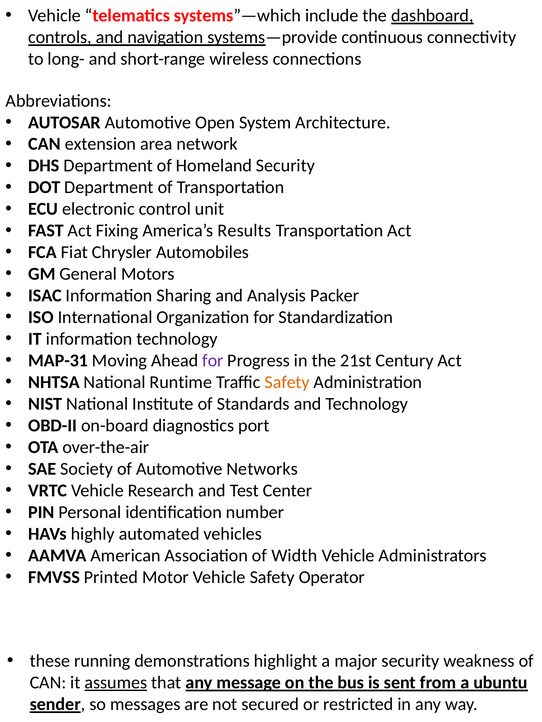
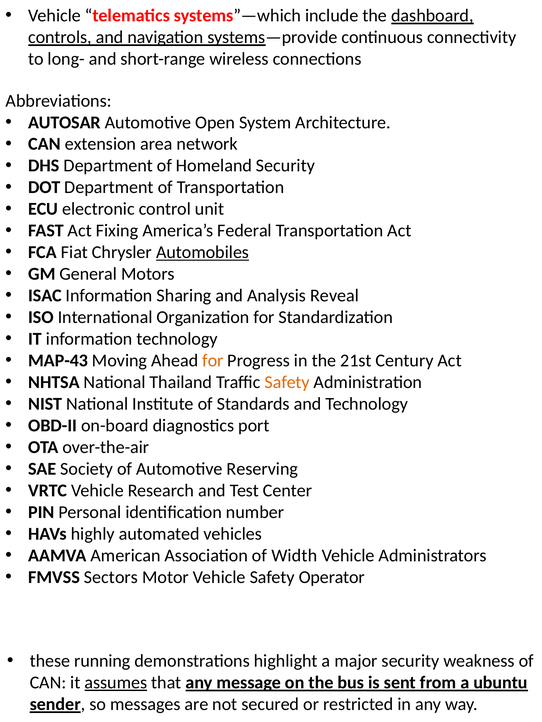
Results: Results -> Federal
Automobiles underline: none -> present
Packer: Packer -> Reveal
MAP-31: MAP-31 -> MAP-43
for at (213, 361) colour: purple -> orange
Runtime: Runtime -> Thailand
Networks: Networks -> Reserving
Printed: Printed -> Sectors
